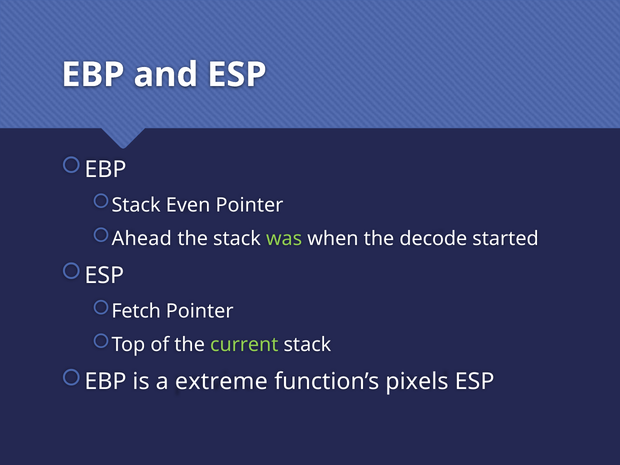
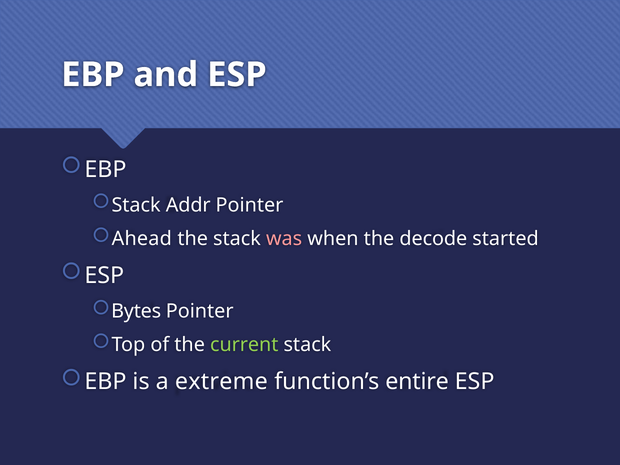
Even: Even -> Addr
was colour: light green -> pink
Fetch: Fetch -> Bytes
pixels: pixels -> entire
